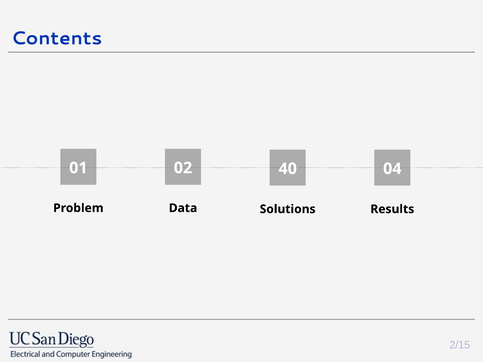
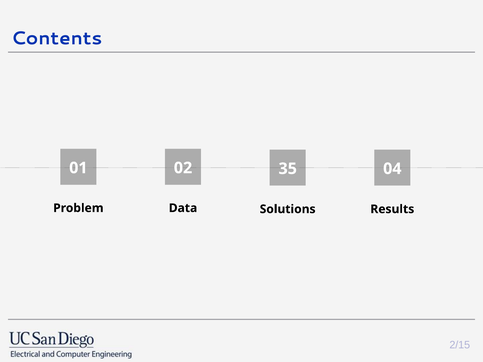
40: 40 -> 35
